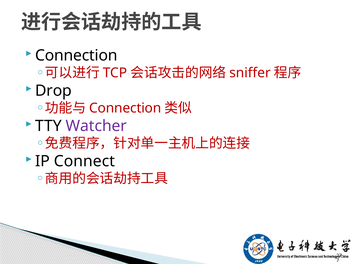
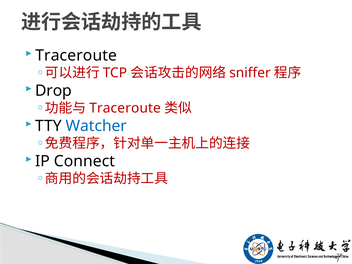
Connection at (76, 55): Connection -> Traceroute
Connection at (125, 108): Connection -> Traceroute
Watcher colour: purple -> blue
